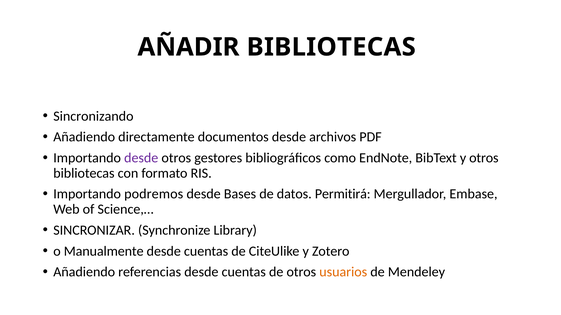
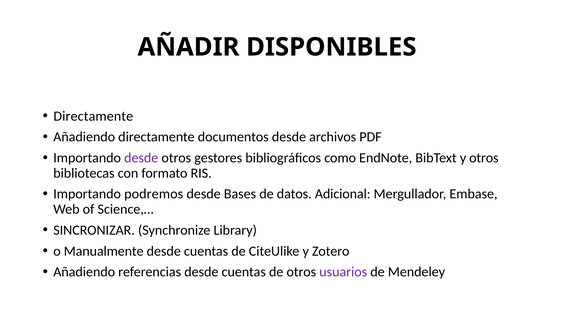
AÑADIR BIBLIOTECAS: BIBLIOTECAS -> DISPONIBLES
Sincronizando at (93, 116): Sincronizando -> Directamente
Permitirá: Permitirá -> Adicional
usuarios colour: orange -> purple
